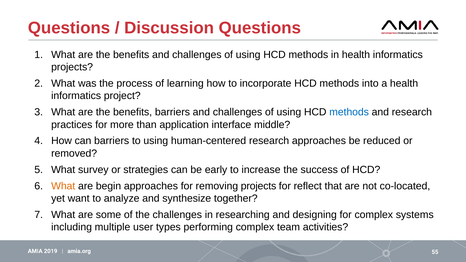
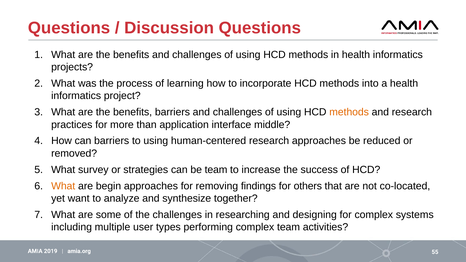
methods at (349, 112) colour: blue -> orange
be early: early -> team
removing projects: projects -> findings
reflect: reflect -> others
